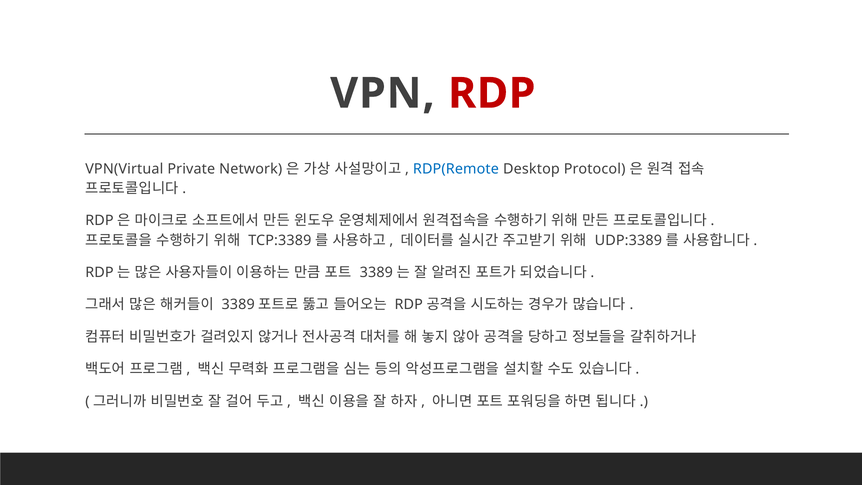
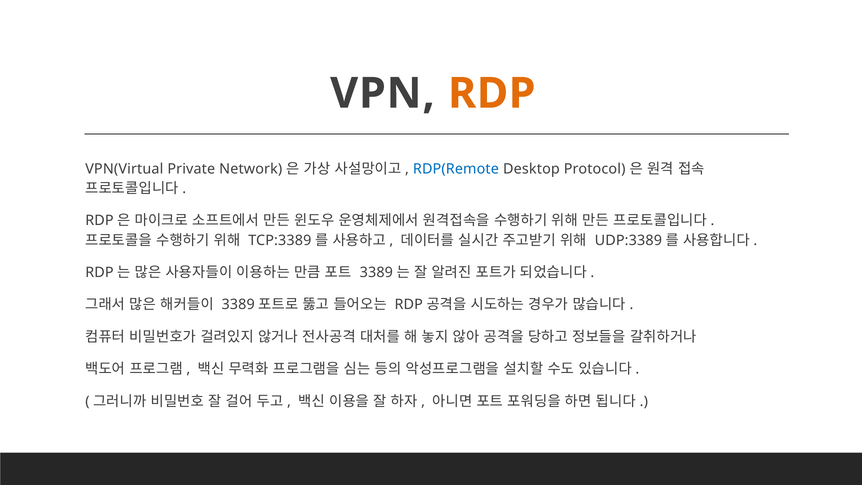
RDP at (492, 93) colour: red -> orange
